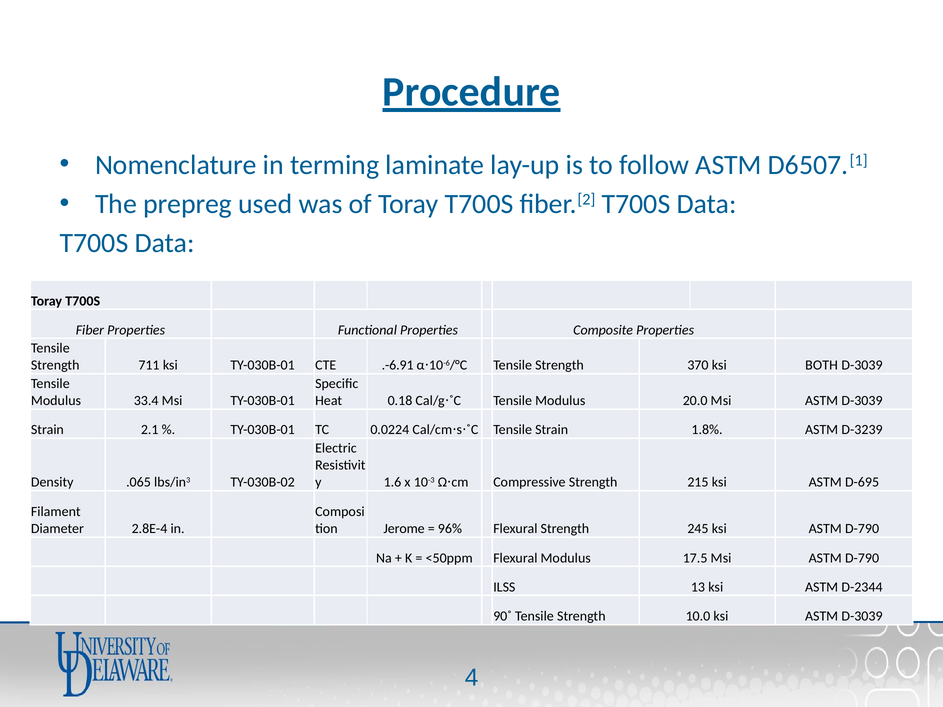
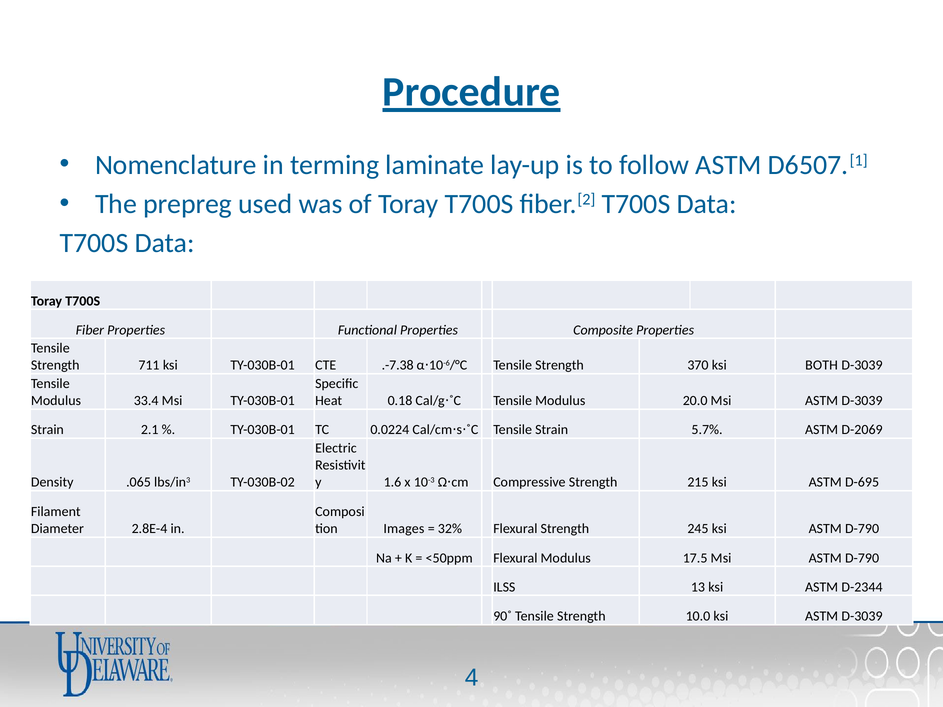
.-6.91: .-6.91 -> .-7.38
1.8%: 1.8% -> 5.7%
D-3239: D-3239 -> D-2069
Jerome: Jerome -> Images
96%: 96% -> 32%
